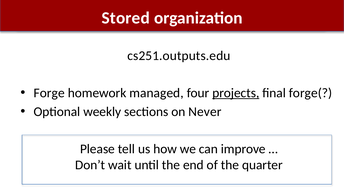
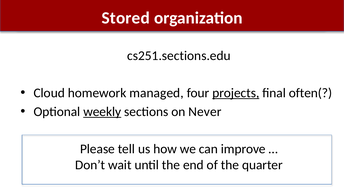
cs251.outputs.edu: cs251.outputs.edu -> cs251.sections.edu
Forge: Forge -> Cloud
forge(: forge( -> often(
weekly underline: none -> present
